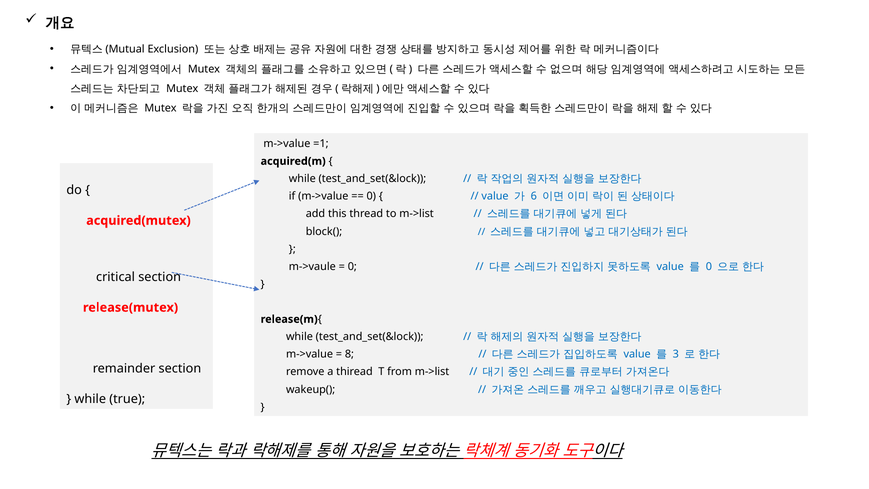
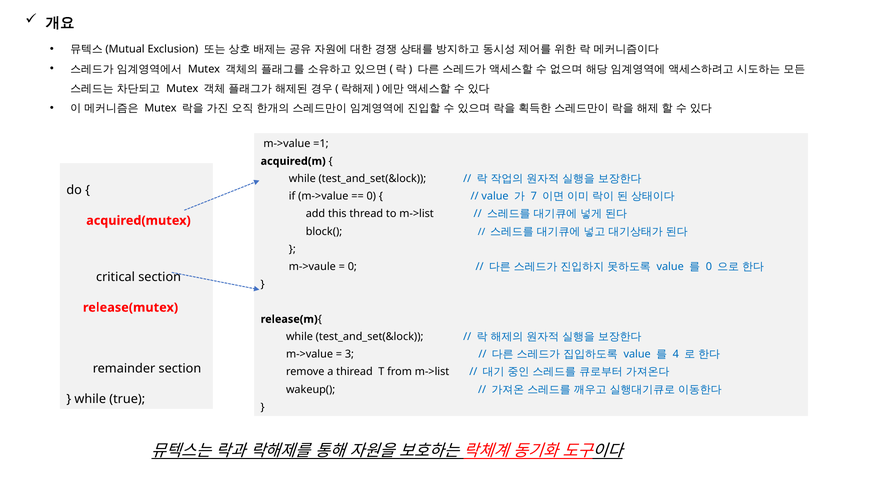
6: 6 -> 7
8: 8 -> 3
3: 3 -> 4
